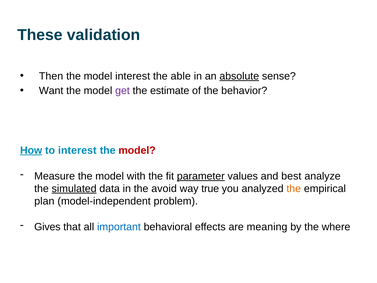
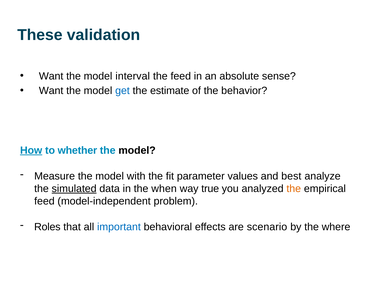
Then at (51, 76): Then -> Want
model interest: interest -> interval
the able: able -> feed
absolute underline: present -> none
get colour: purple -> blue
to interest: interest -> whether
model at (137, 150) colour: red -> black
parameter underline: present -> none
avoid: avoid -> when
plan at (44, 201): plan -> feed
Gives: Gives -> Roles
meaning: meaning -> scenario
